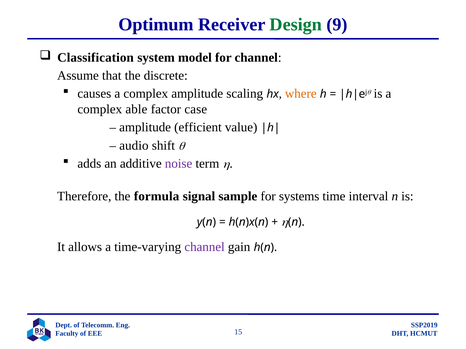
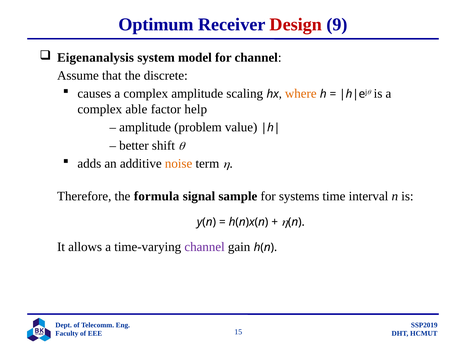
Design colour: green -> red
Classification: Classification -> Eigenanalysis
case: case -> help
efficient: efficient -> problem
audio: audio -> better
noise colour: purple -> orange
